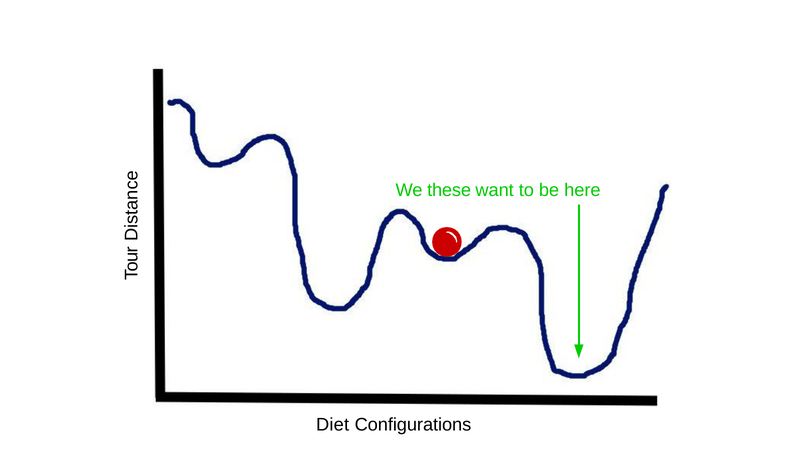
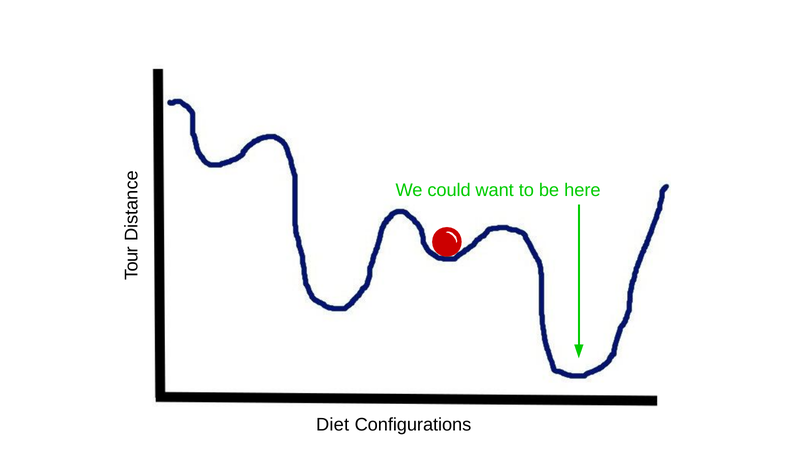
these: these -> could
